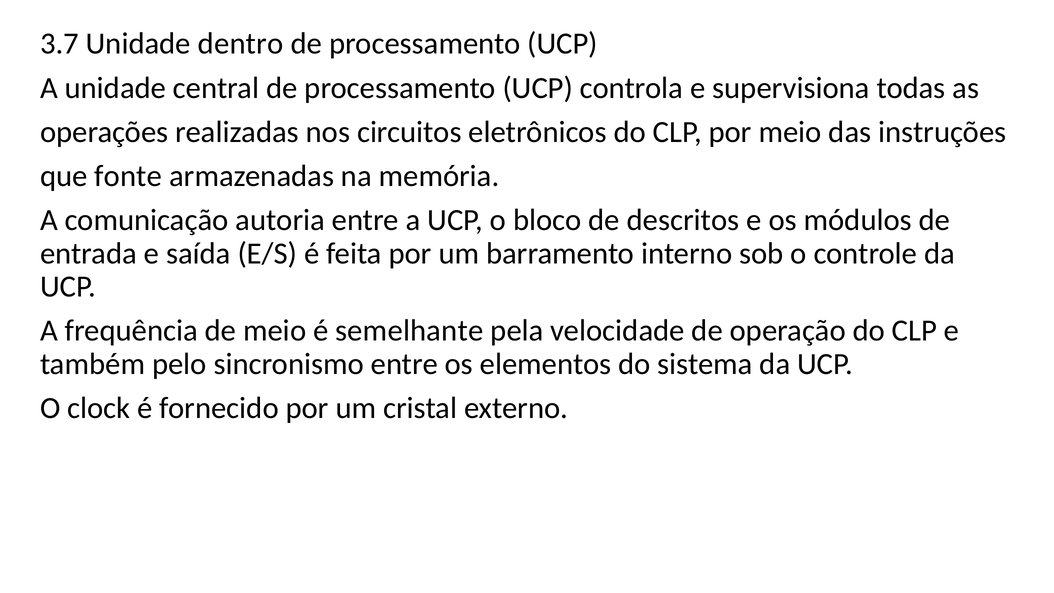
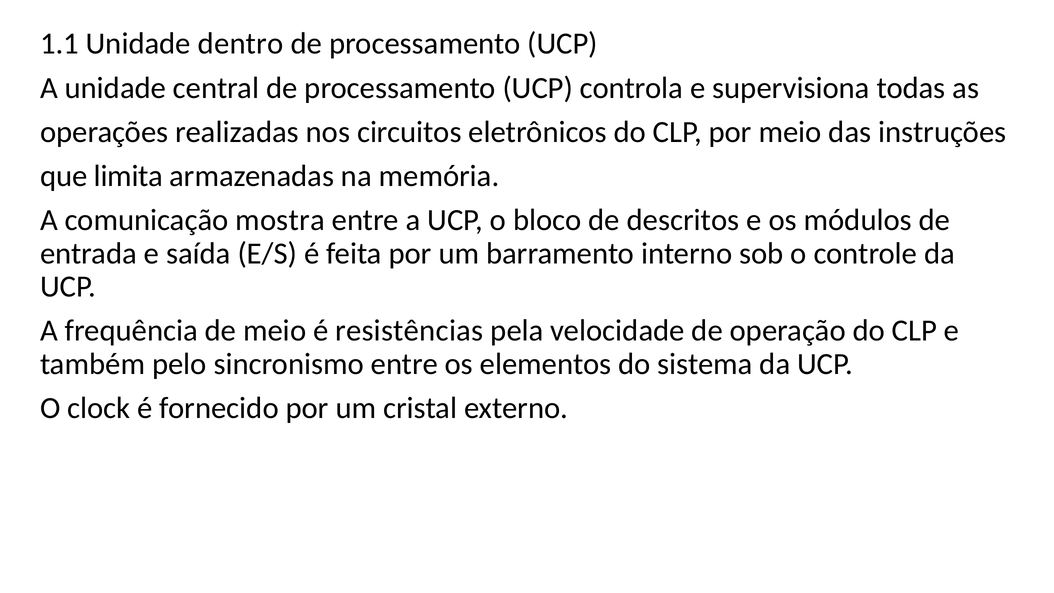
3.7: 3.7 -> 1.1
fonte: fonte -> limita
autoria: autoria -> mostra
semelhante: semelhante -> resistências
